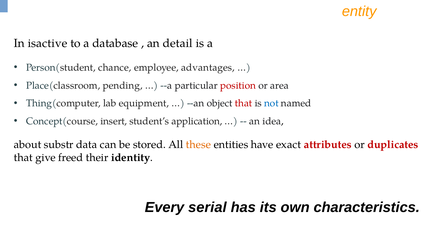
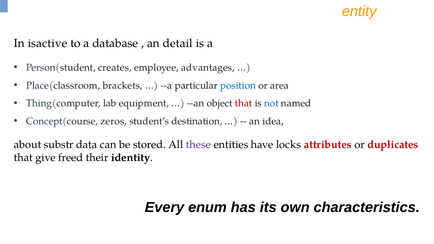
chance: chance -> creates
pending: pending -> brackets
position colour: red -> blue
insert: insert -> zeros
application: application -> destination
these colour: orange -> purple
exact: exact -> locks
serial: serial -> enum
